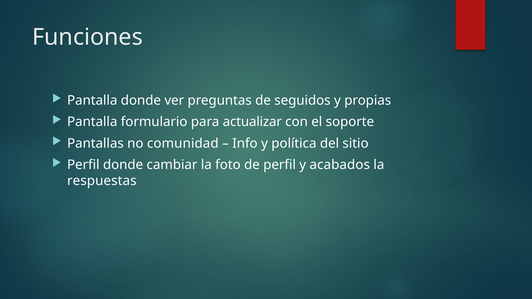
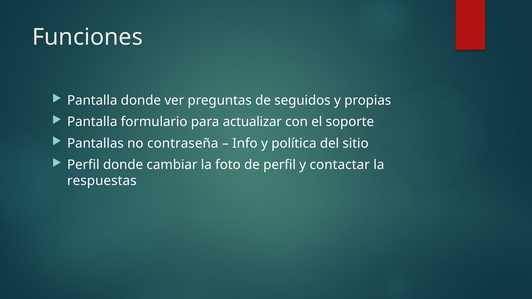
comunidad: comunidad -> contraseña
acabados: acabados -> contactar
